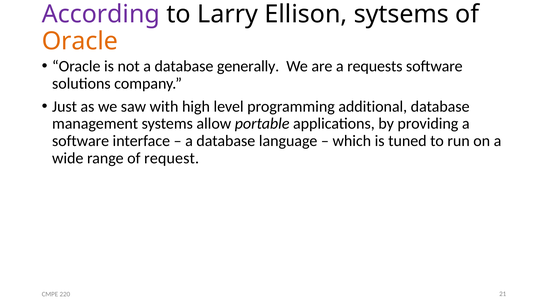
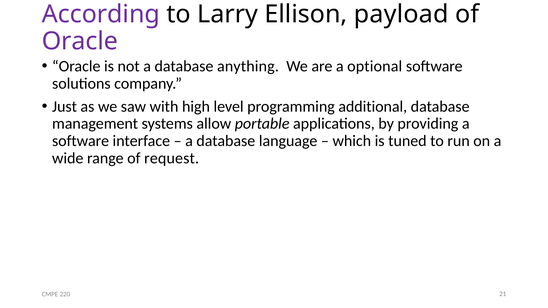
sytsems: sytsems -> payload
Oracle at (80, 41) colour: orange -> purple
generally: generally -> anything
requests: requests -> optional
